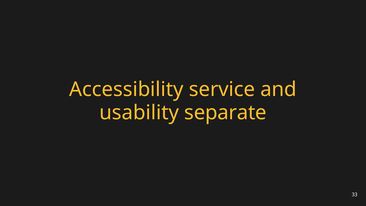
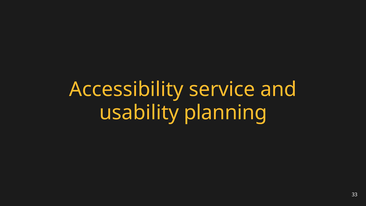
separate: separate -> planning
